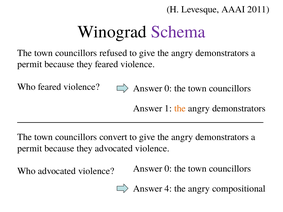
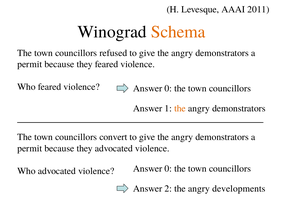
Schema colour: purple -> orange
4: 4 -> 2
compositional: compositional -> developments
